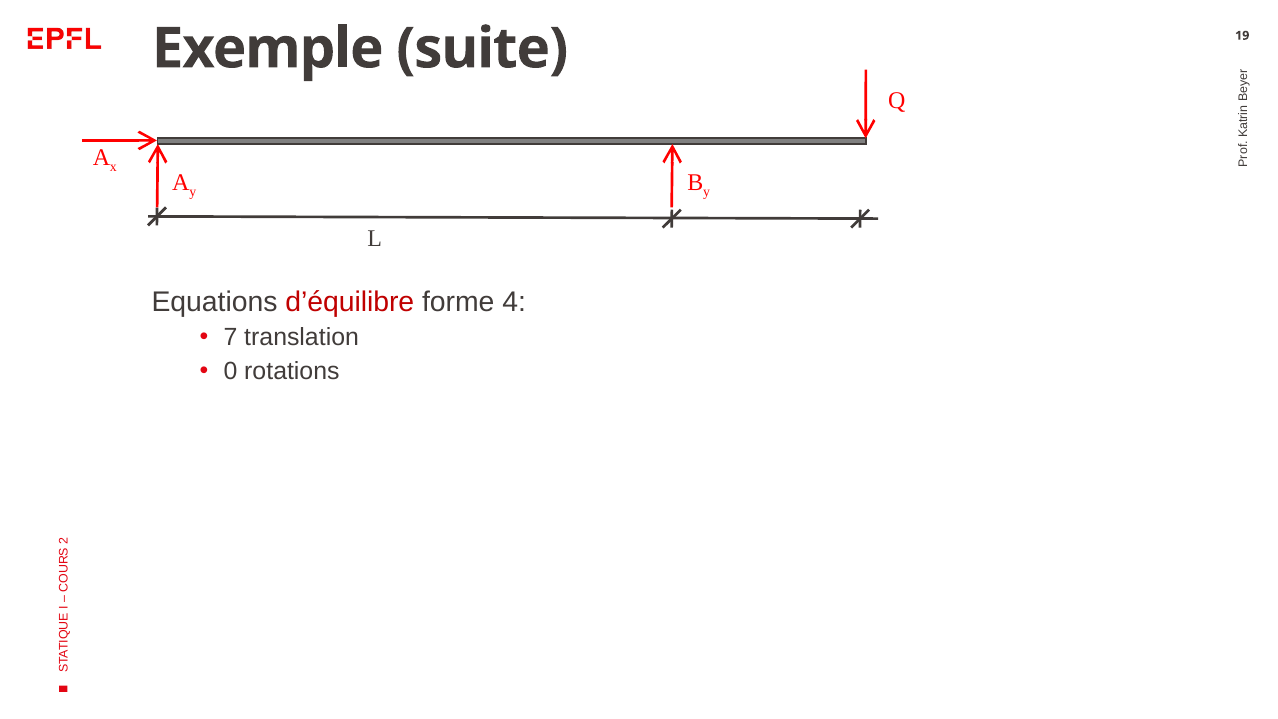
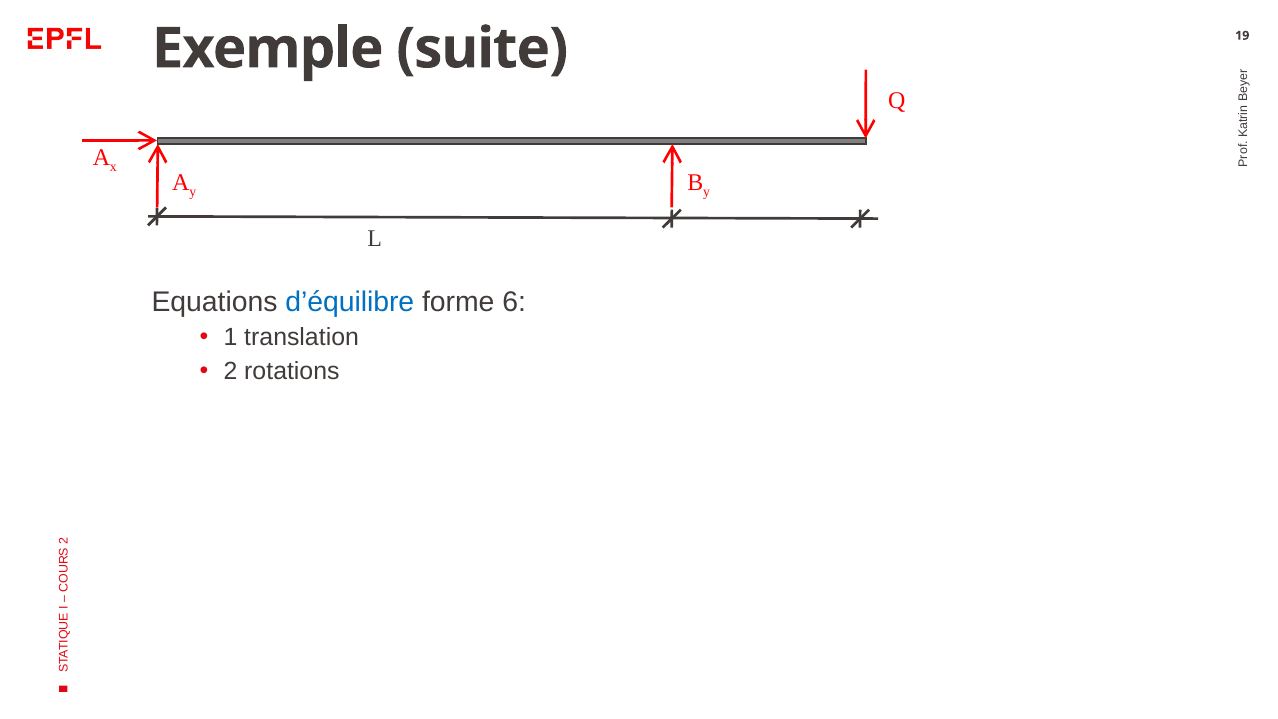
d’équilibre colour: red -> blue
4: 4 -> 6
7: 7 -> 1
0 at (230, 371): 0 -> 2
